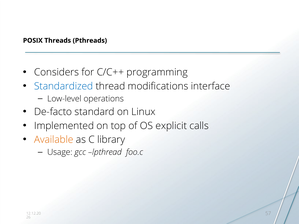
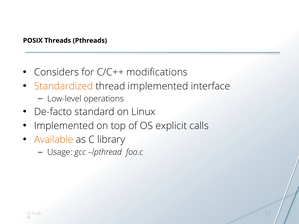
programming: programming -> modifications
Standardized colour: blue -> orange
thread modifications: modifications -> implemented
